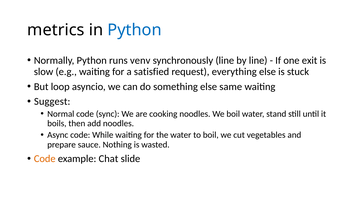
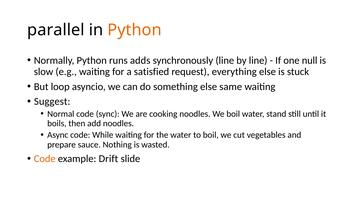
metrics: metrics -> parallel
Python at (135, 30) colour: blue -> orange
venv: venv -> adds
exit: exit -> null
Chat: Chat -> Drift
